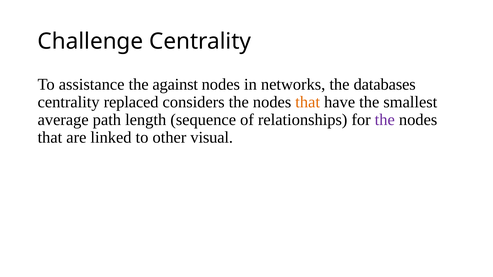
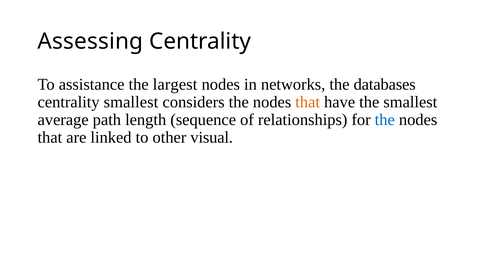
Challenge: Challenge -> Assessing
against: against -> largest
centrality replaced: replaced -> smallest
the at (385, 120) colour: purple -> blue
